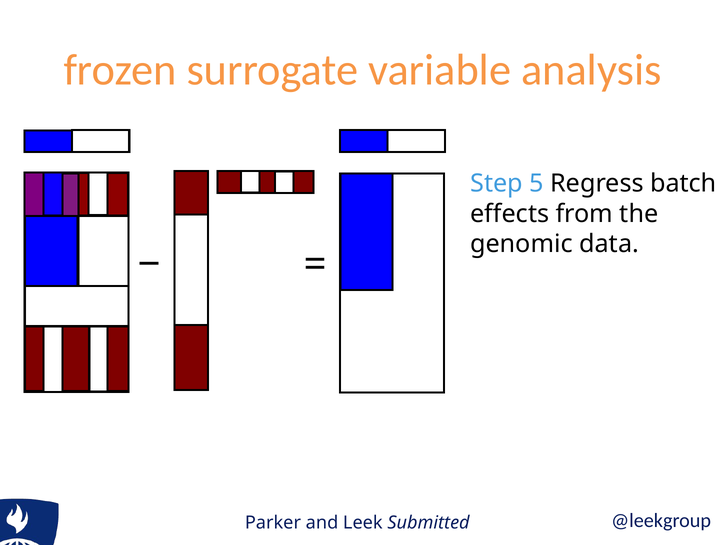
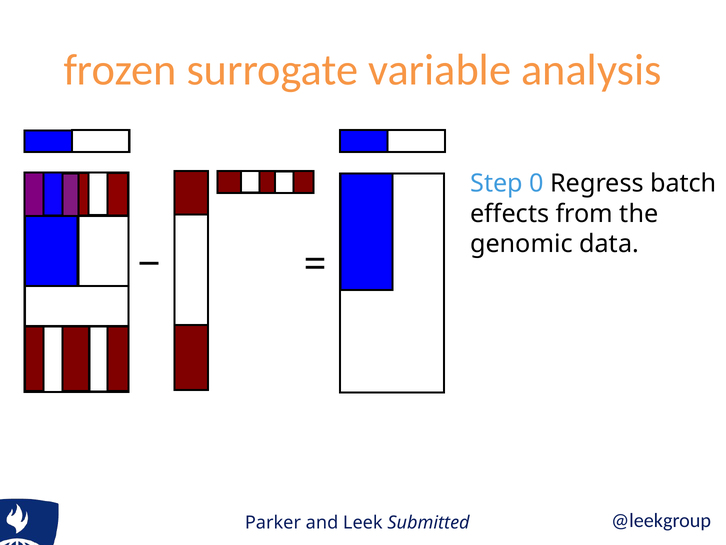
5: 5 -> 0
